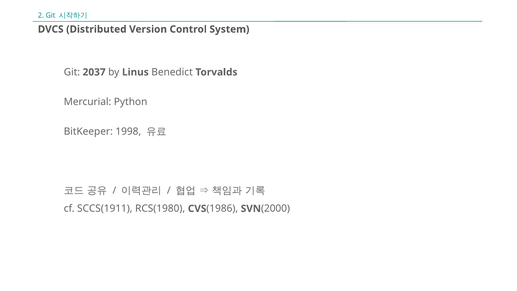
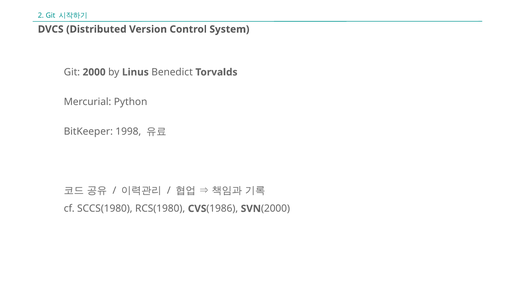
2037: 2037 -> 2000
SCCS(1911: SCCS(1911 -> SCCS(1980
